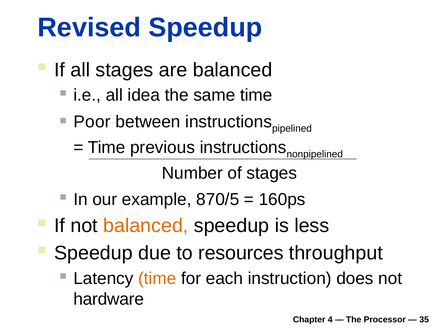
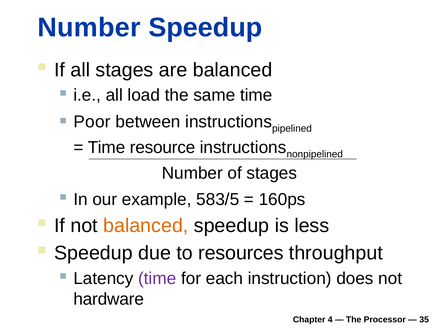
Revised at (89, 27): Revised -> Number
idea: idea -> load
previous: previous -> resource
870/5: 870/5 -> 583/5
time at (157, 278) colour: orange -> purple
